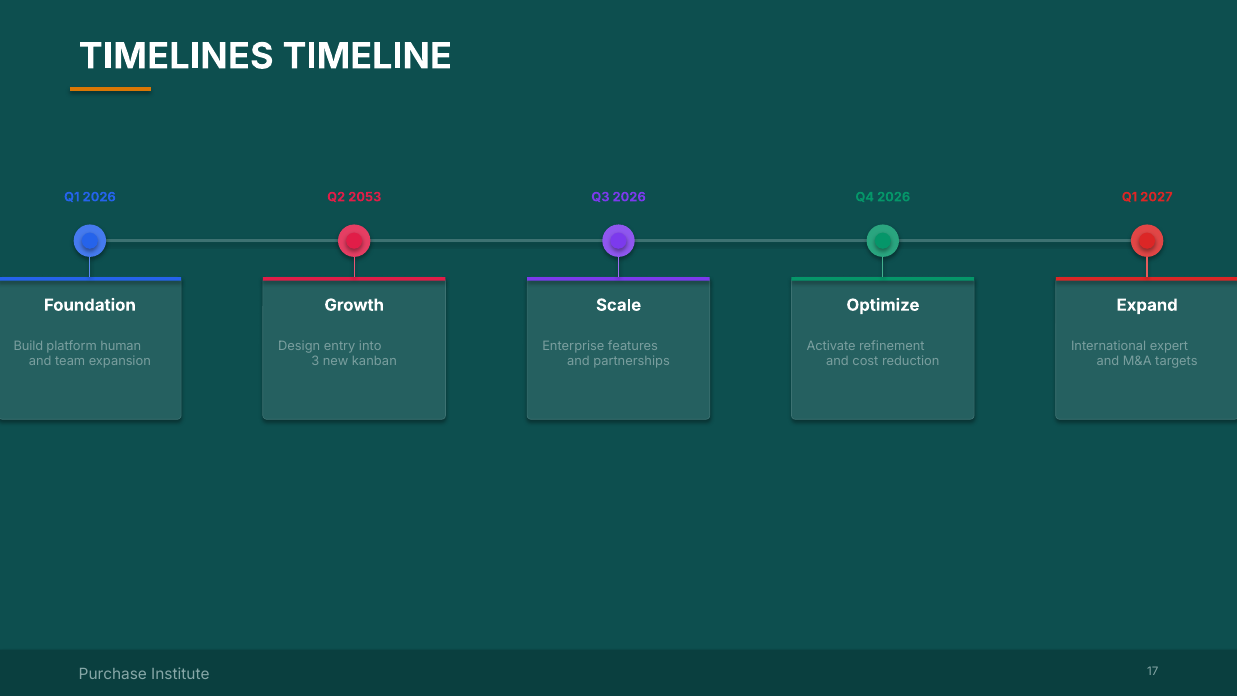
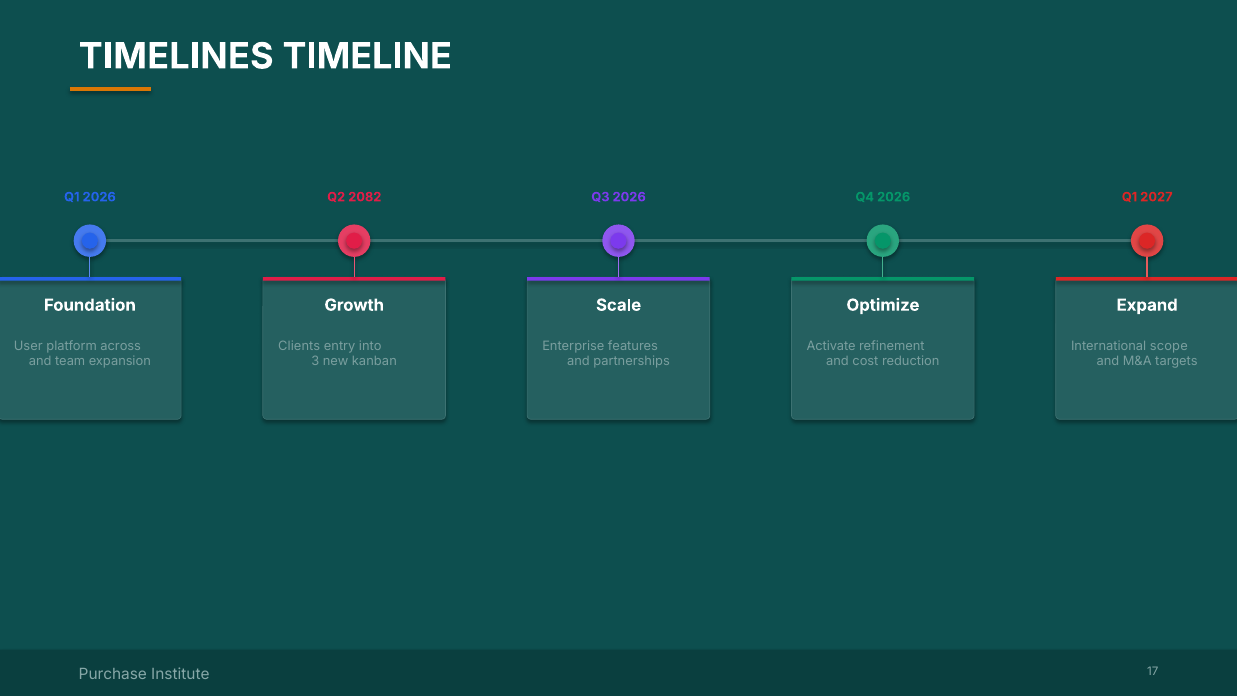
2053: 2053 -> 2082
Build: Build -> User
human: human -> across
Design: Design -> Clients
expert: expert -> scope
